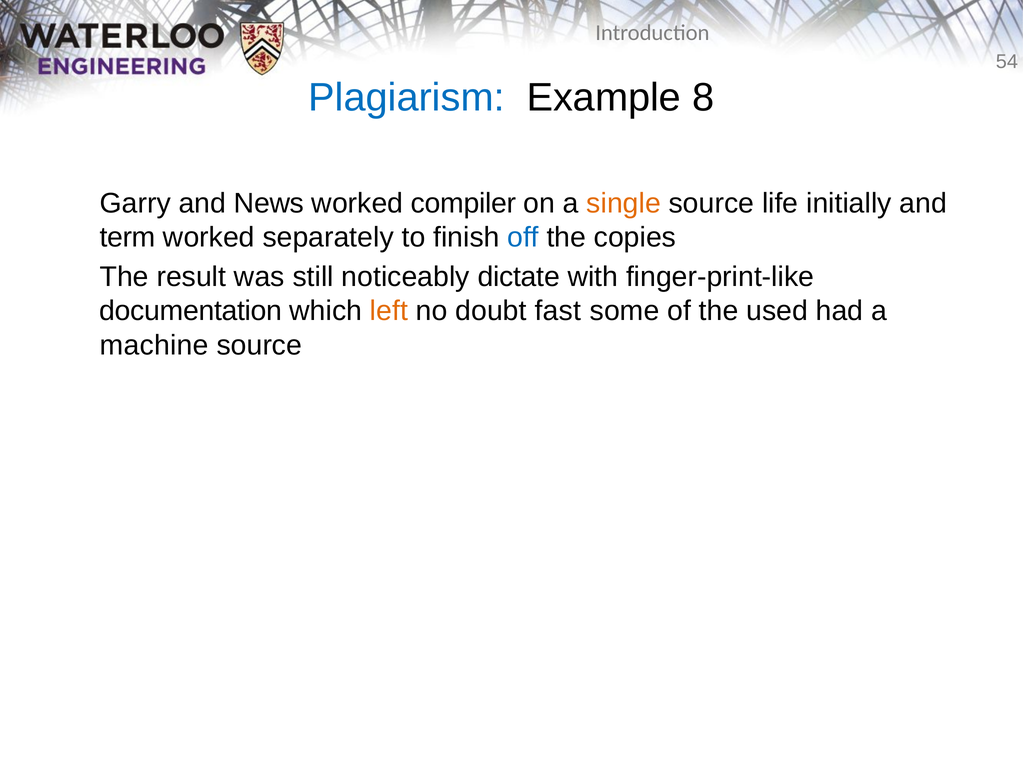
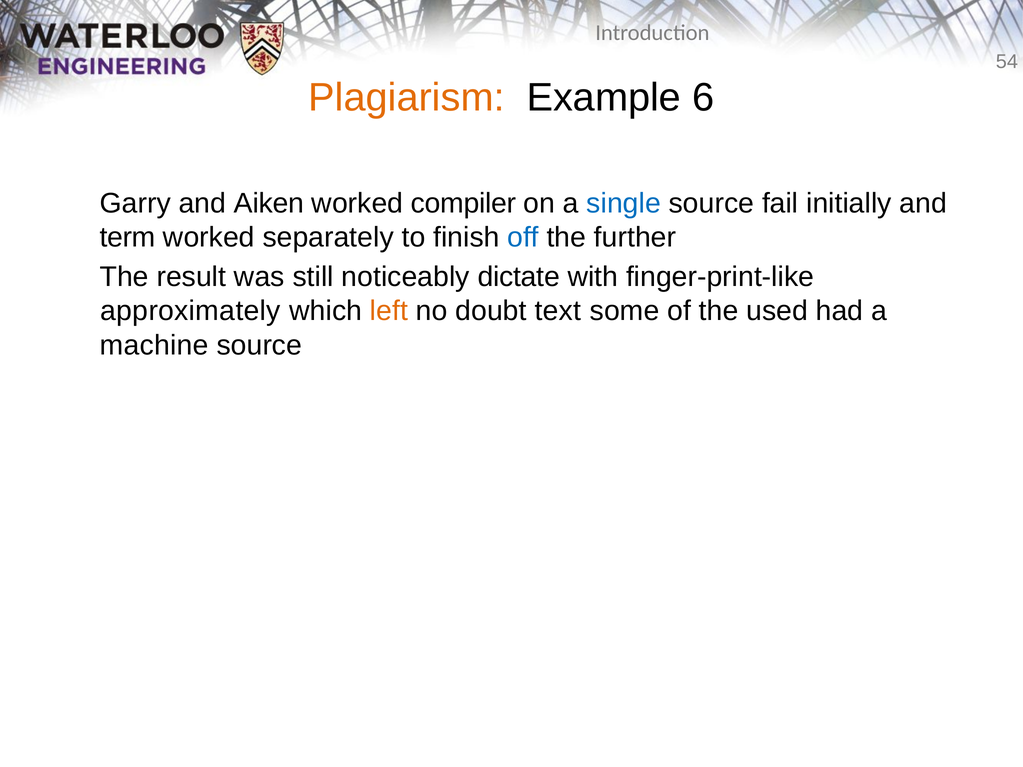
Plagiarism colour: blue -> orange
8: 8 -> 6
News: News -> Aiken
single colour: orange -> blue
life: life -> fail
copies: copies -> further
documentation: documentation -> approximately
fast: fast -> text
